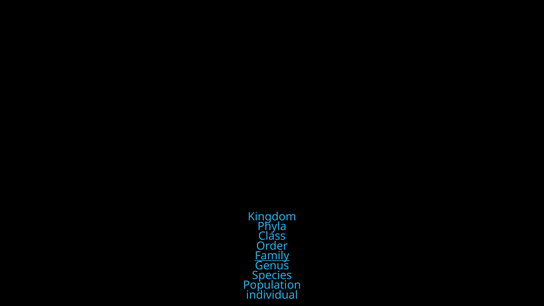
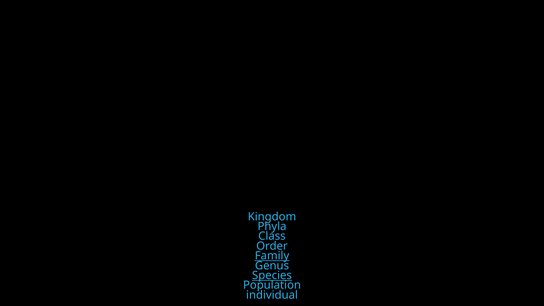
Species underline: none -> present
